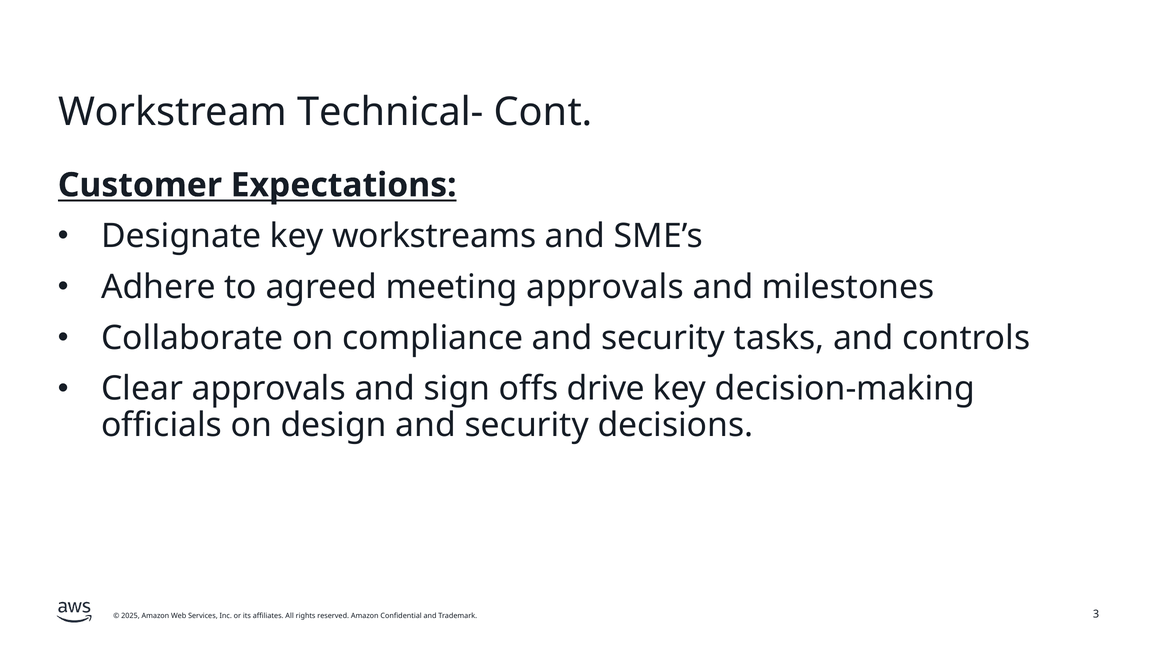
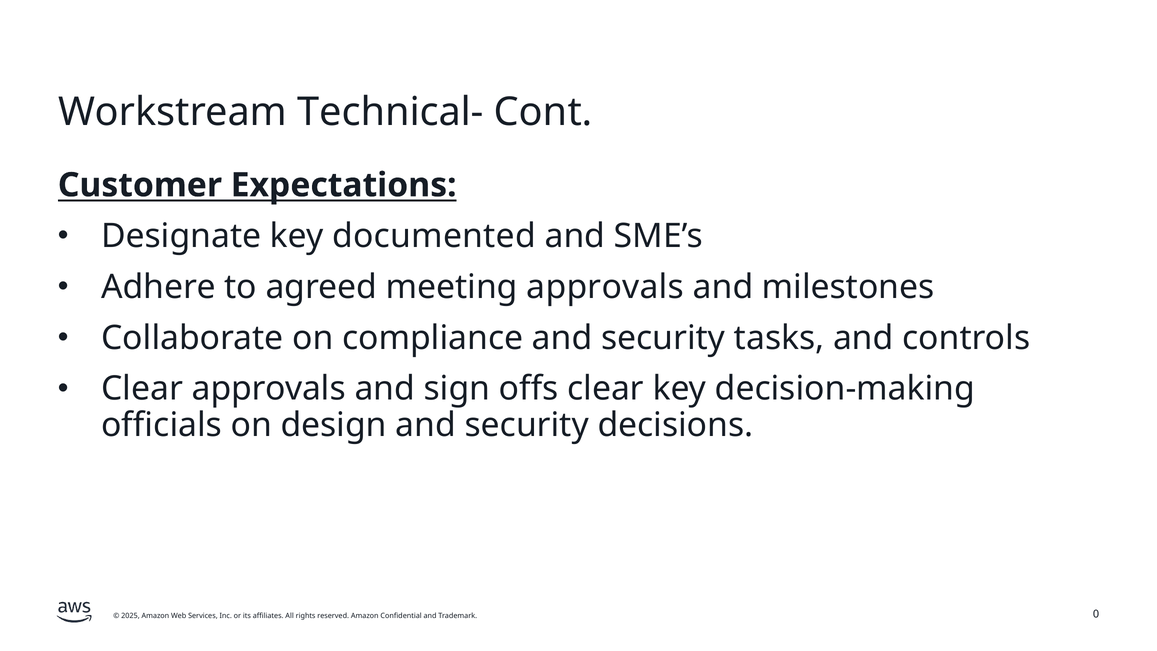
workstreams: workstreams -> documented
offs drive: drive -> clear
3: 3 -> 0
